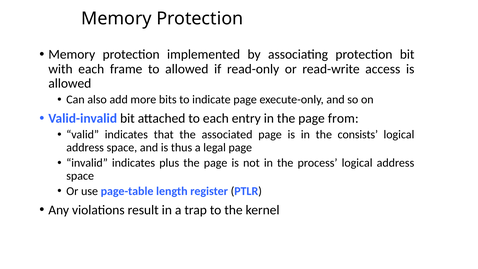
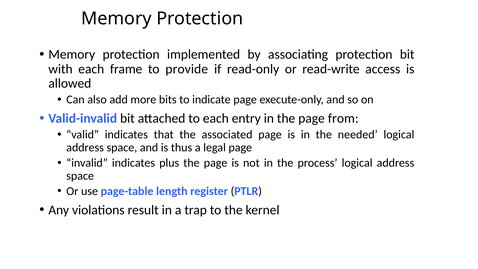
to allowed: allowed -> provide
consists: consists -> needed
